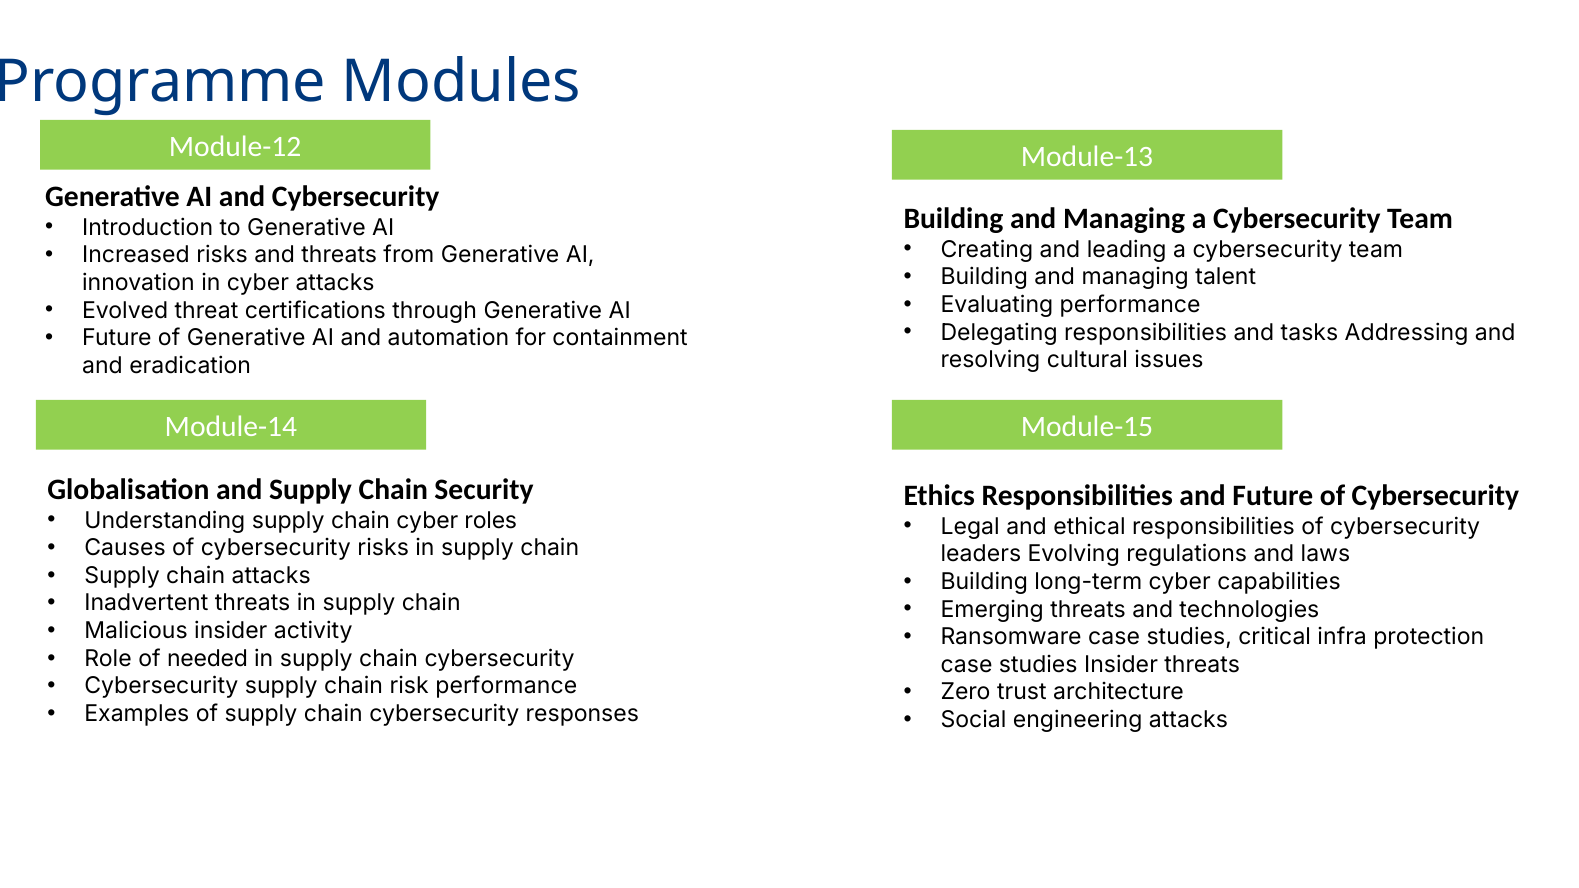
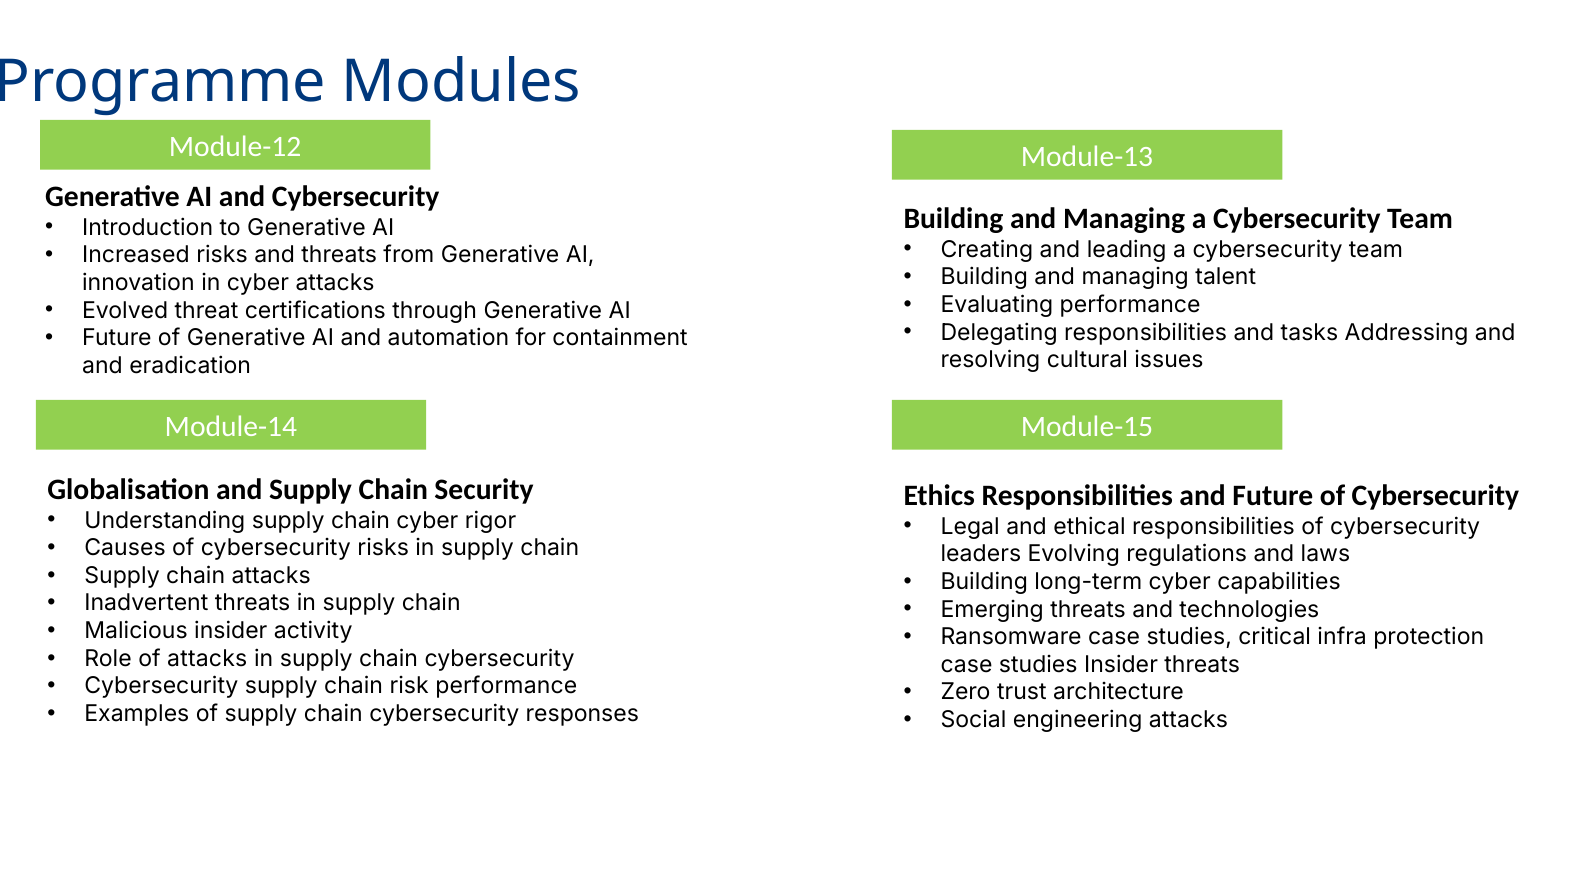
roles: roles -> rigor
of needed: needed -> attacks
